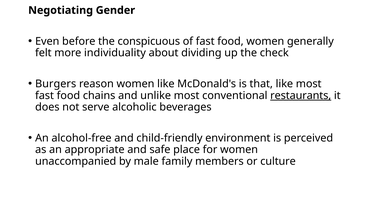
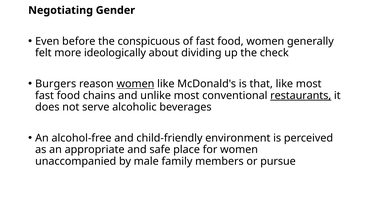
individuality: individuality -> ideologically
women at (135, 84) underline: none -> present
culture: culture -> pursue
